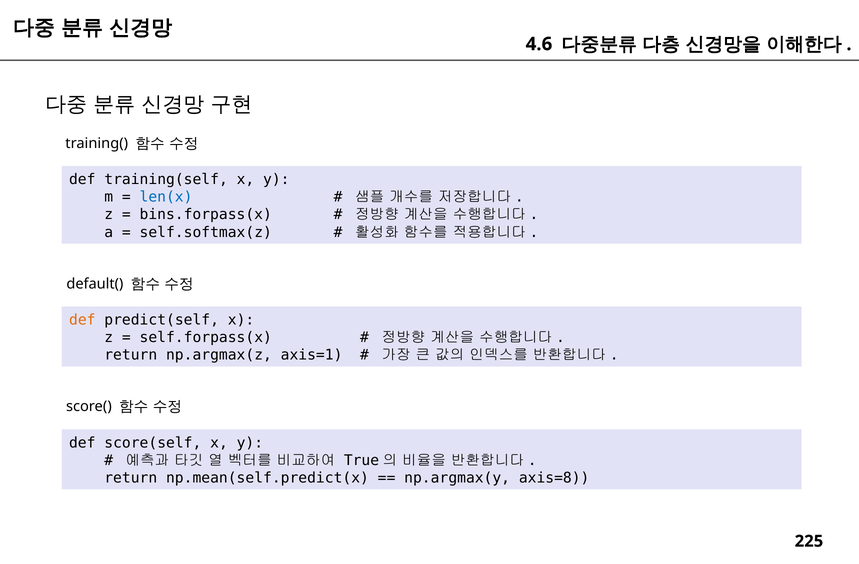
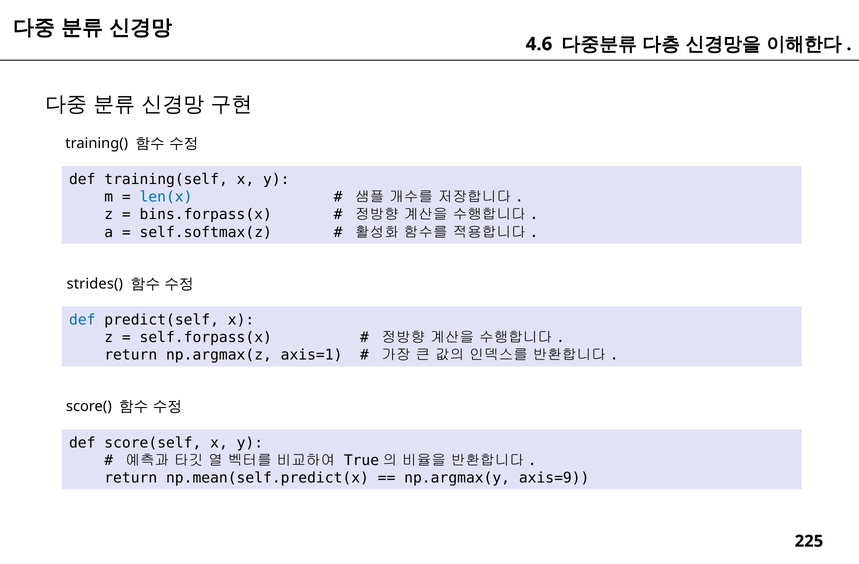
default(: default( -> strides(
def at (82, 320) colour: orange -> blue
axis=8: axis=8 -> axis=9
